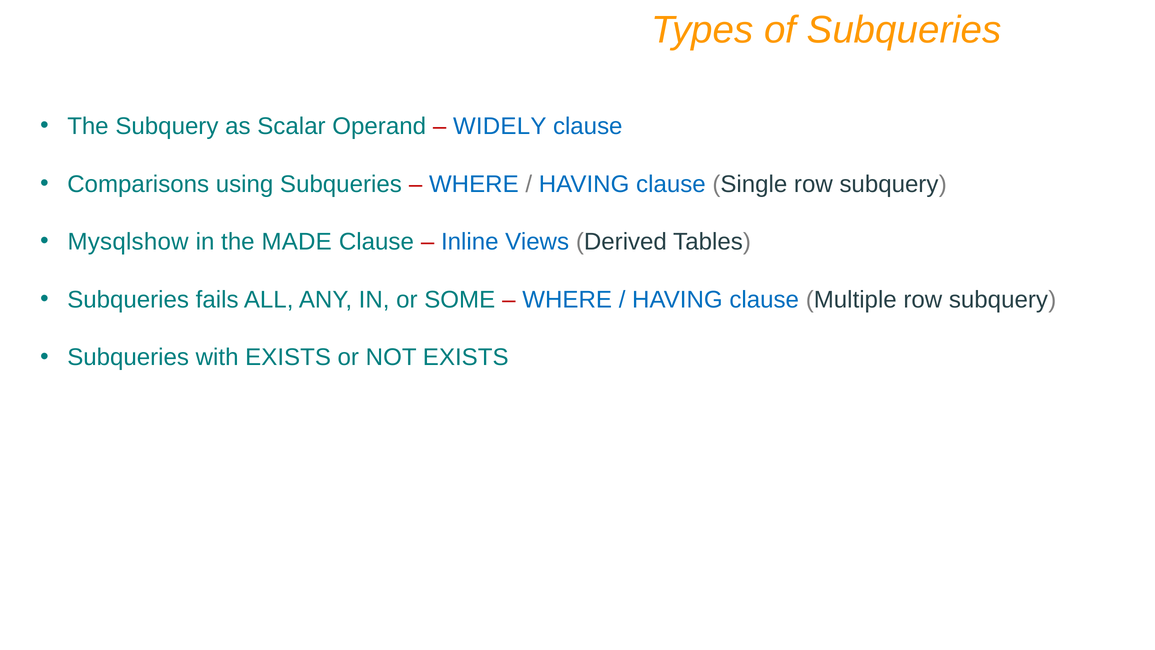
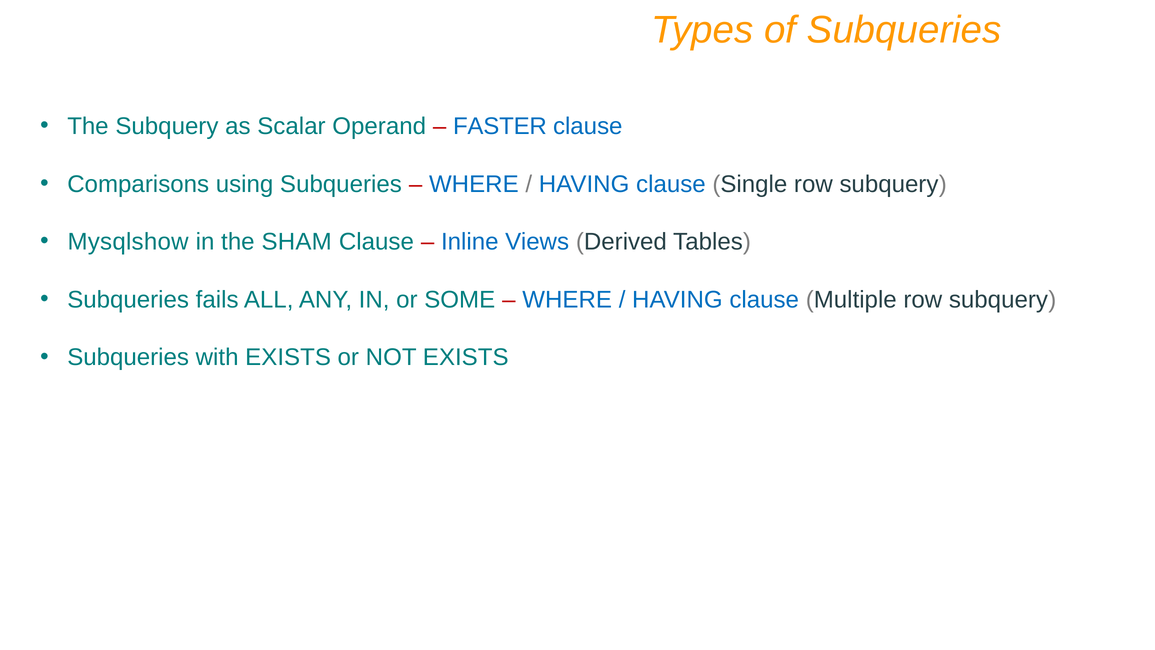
WIDELY: WIDELY -> FASTER
MADE: MADE -> SHAM
